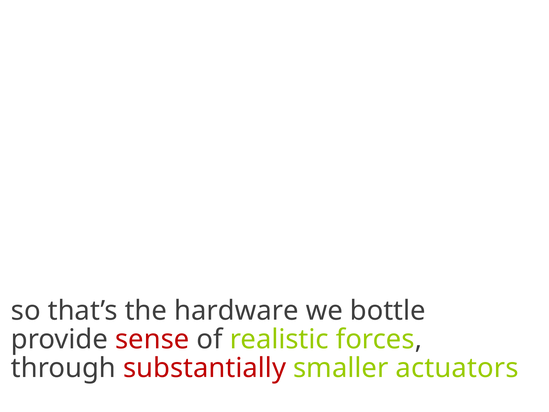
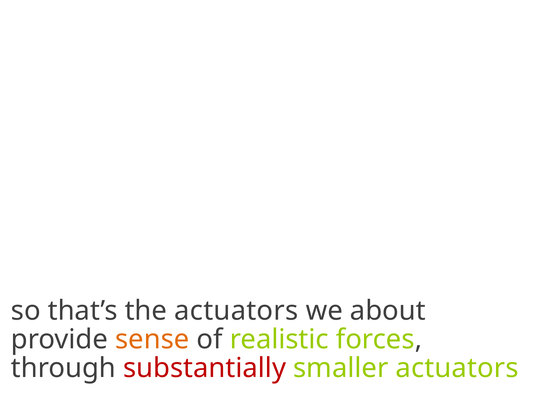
the hardware: hardware -> actuators
bottle: bottle -> about
sense colour: red -> orange
